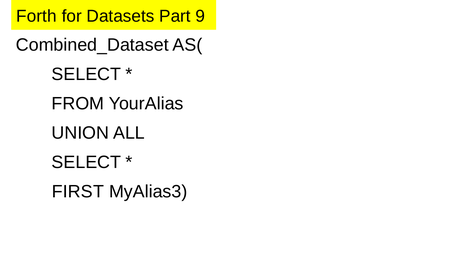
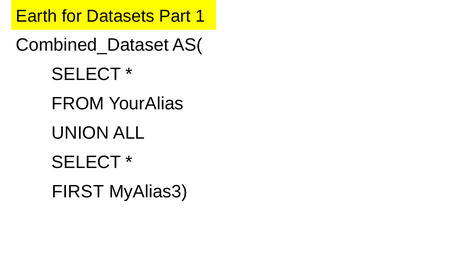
Forth: Forth -> Earth
9: 9 -> 1
